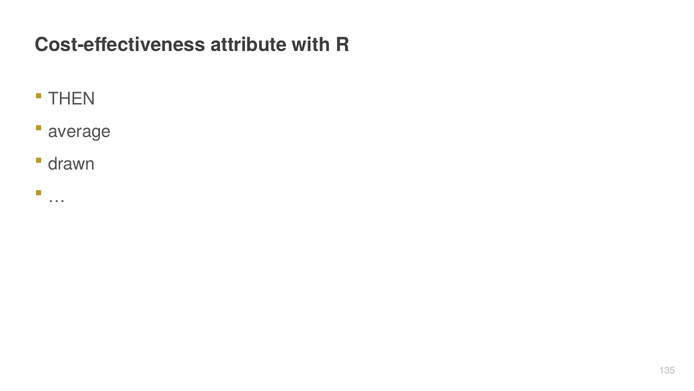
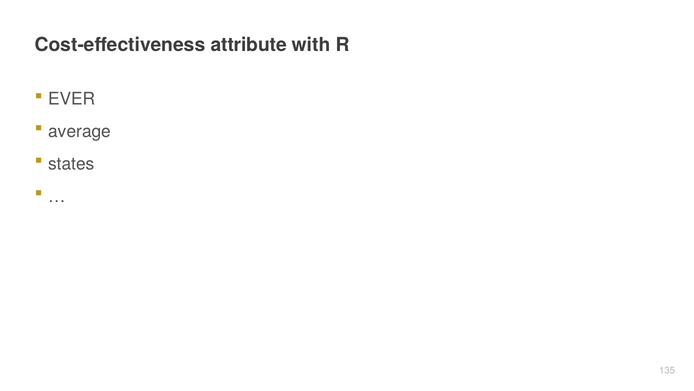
THEN: THEN -> EVER
drawn: drawn -> states
